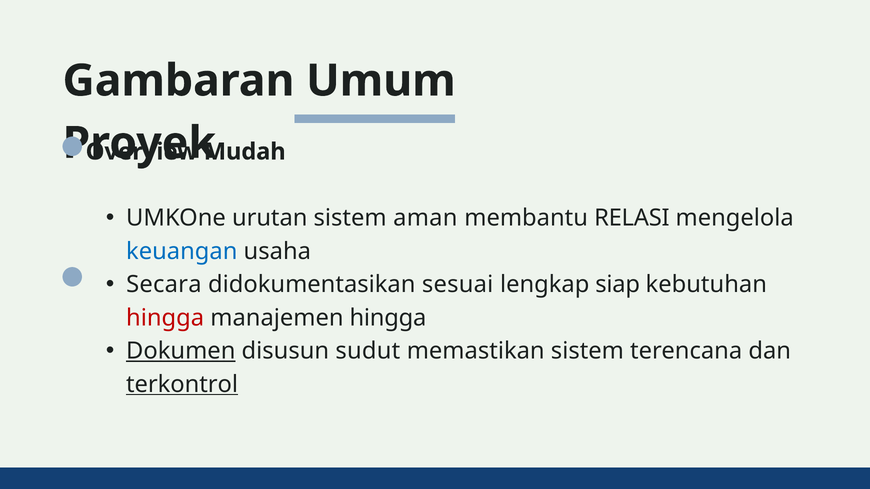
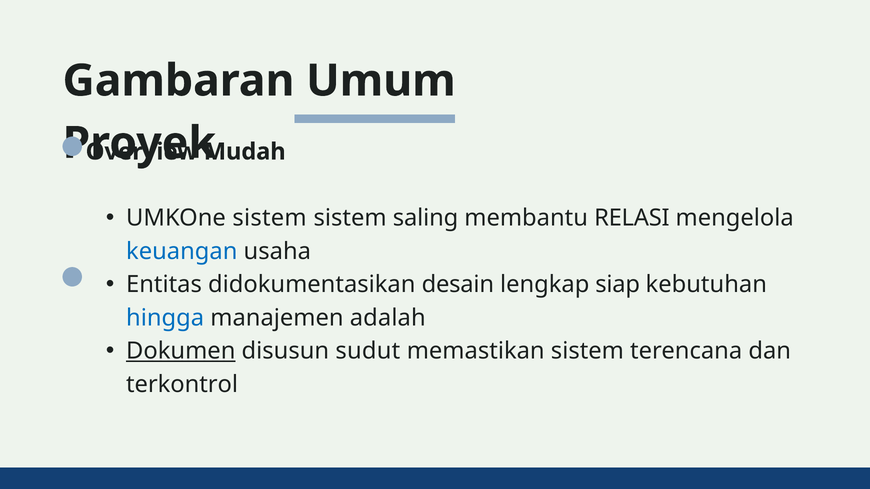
UMKOne urutan: urutan -> sistem
aman: aman -> saling
Secara: Secara -> Entitas
sesuai: sesuai -> desain
hingga at (165, 318) colour: red -> blue
manajemen hingga: hingga -> adalah
terkontrol underline: present -> none
